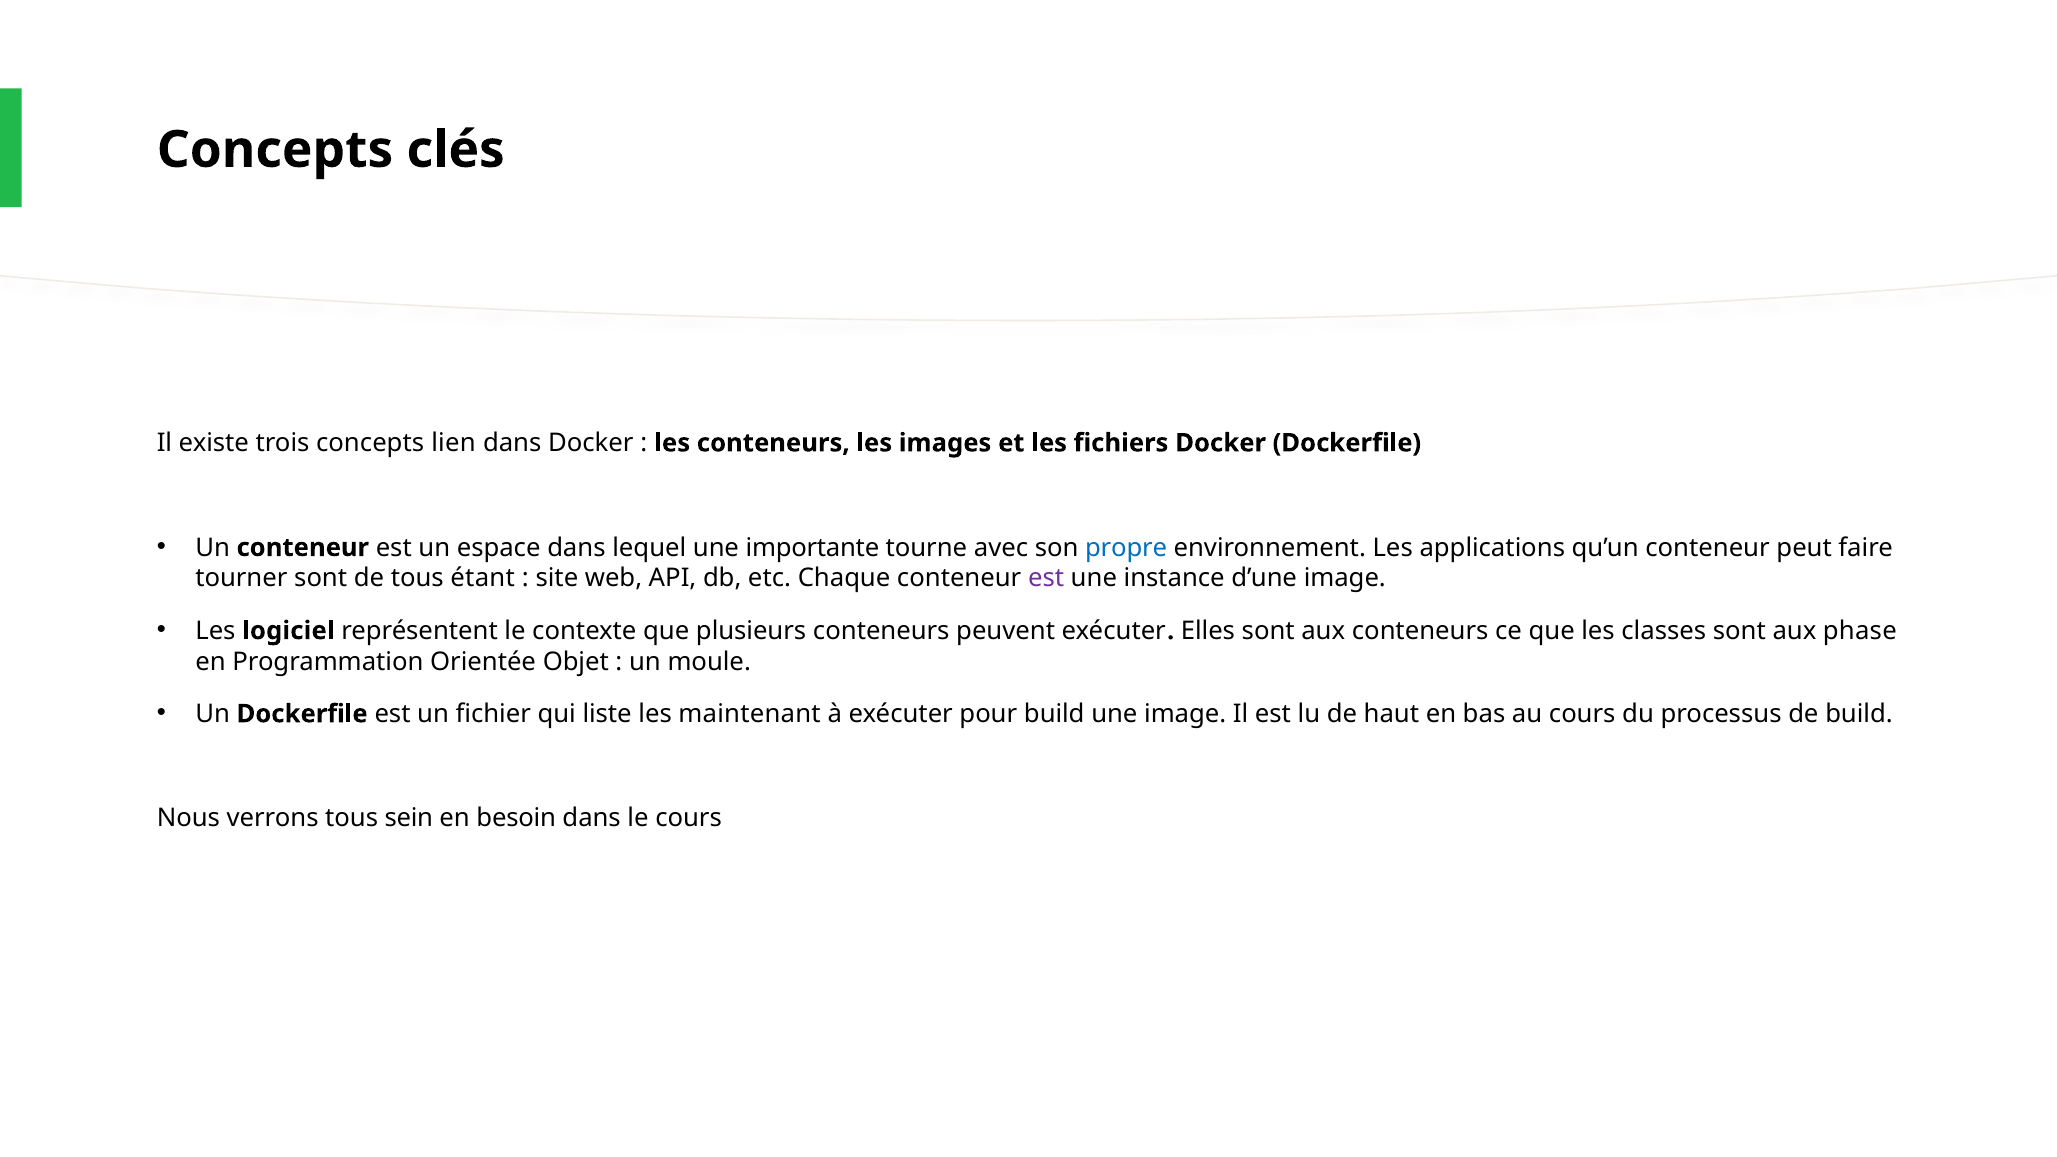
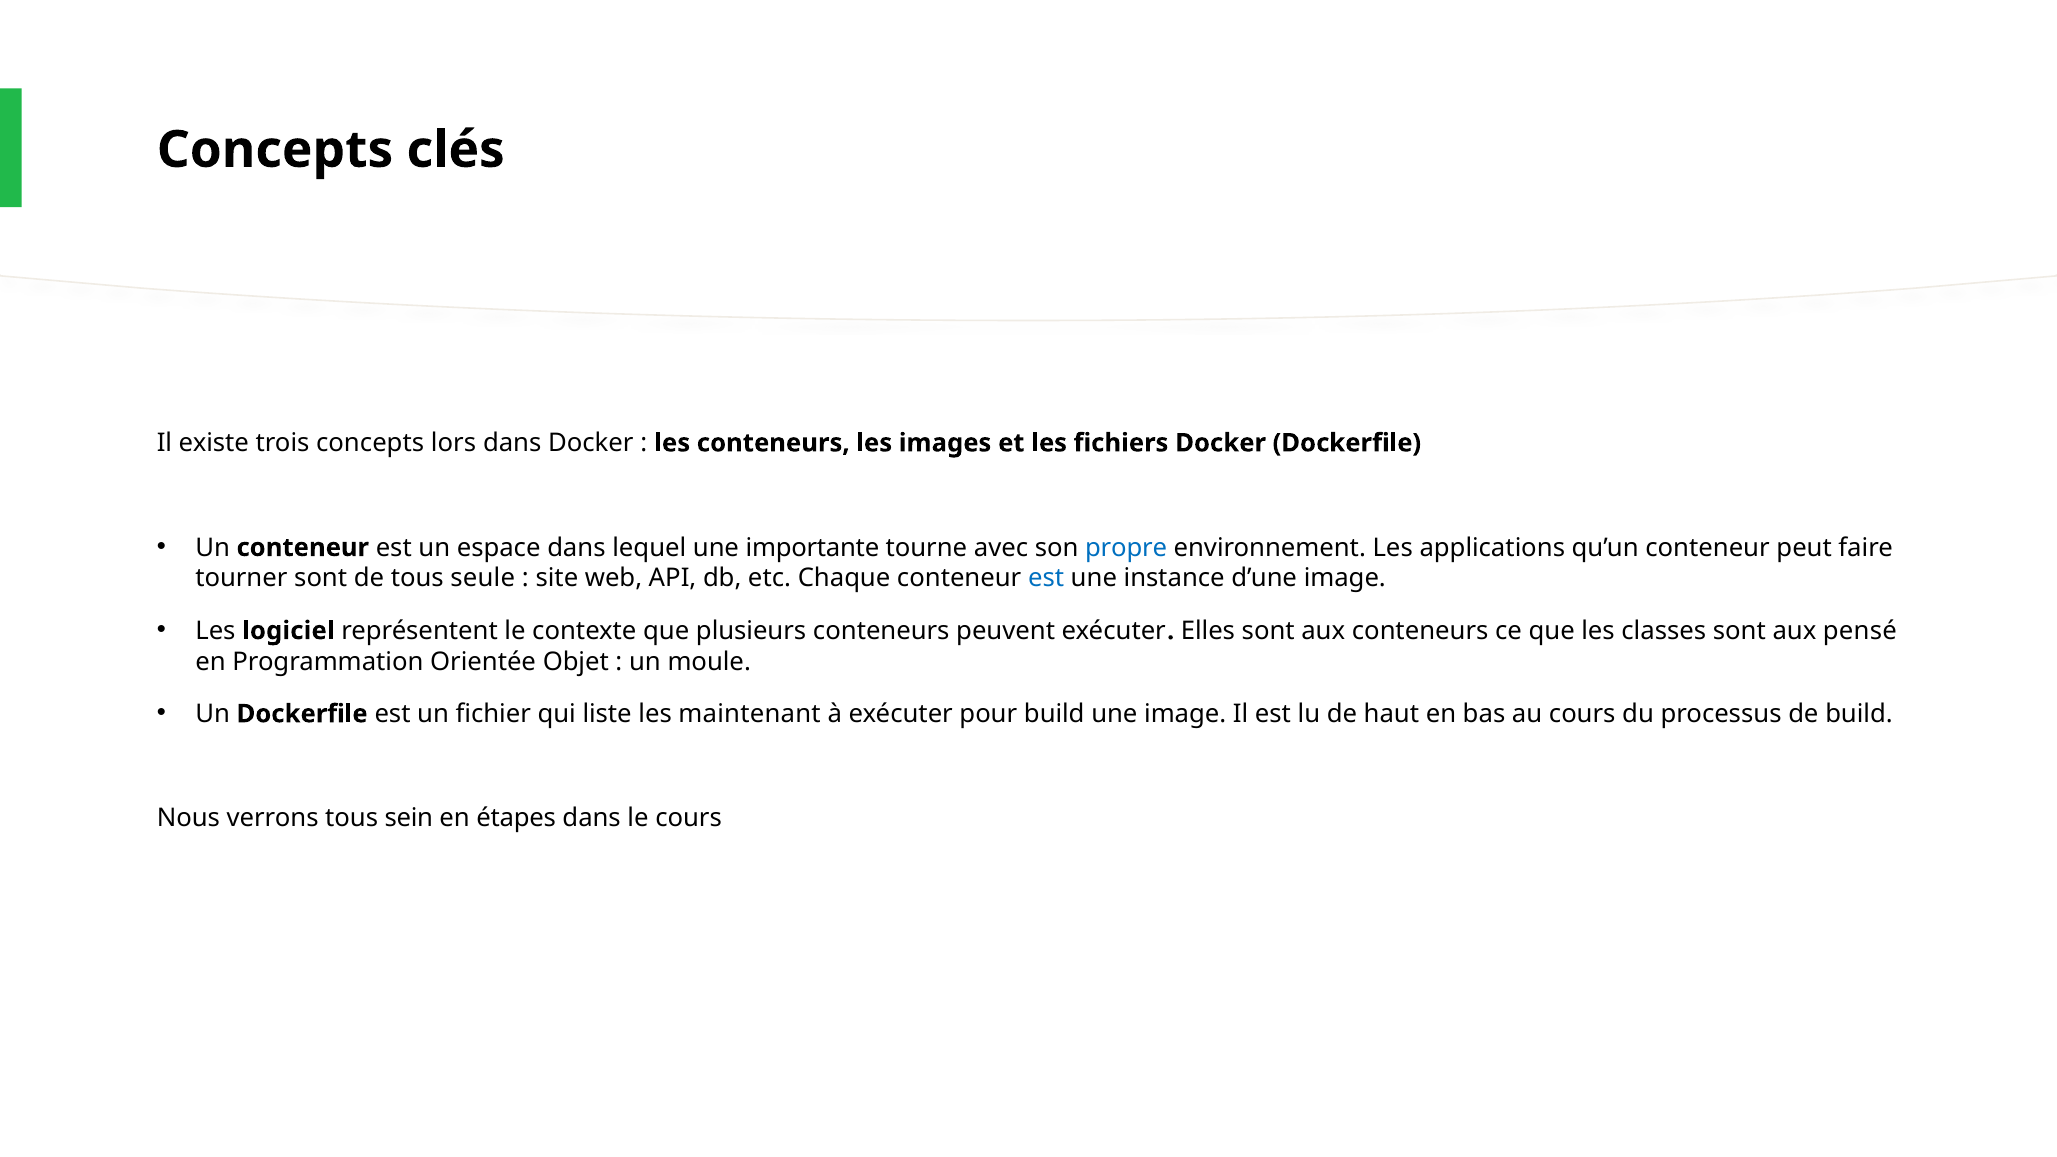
lien: lien -> lors
étant: étant -> seule
est at (1046, 578) colour: purple -> blue
phase: phase -> pensé
besoin: besoin -> étapes
